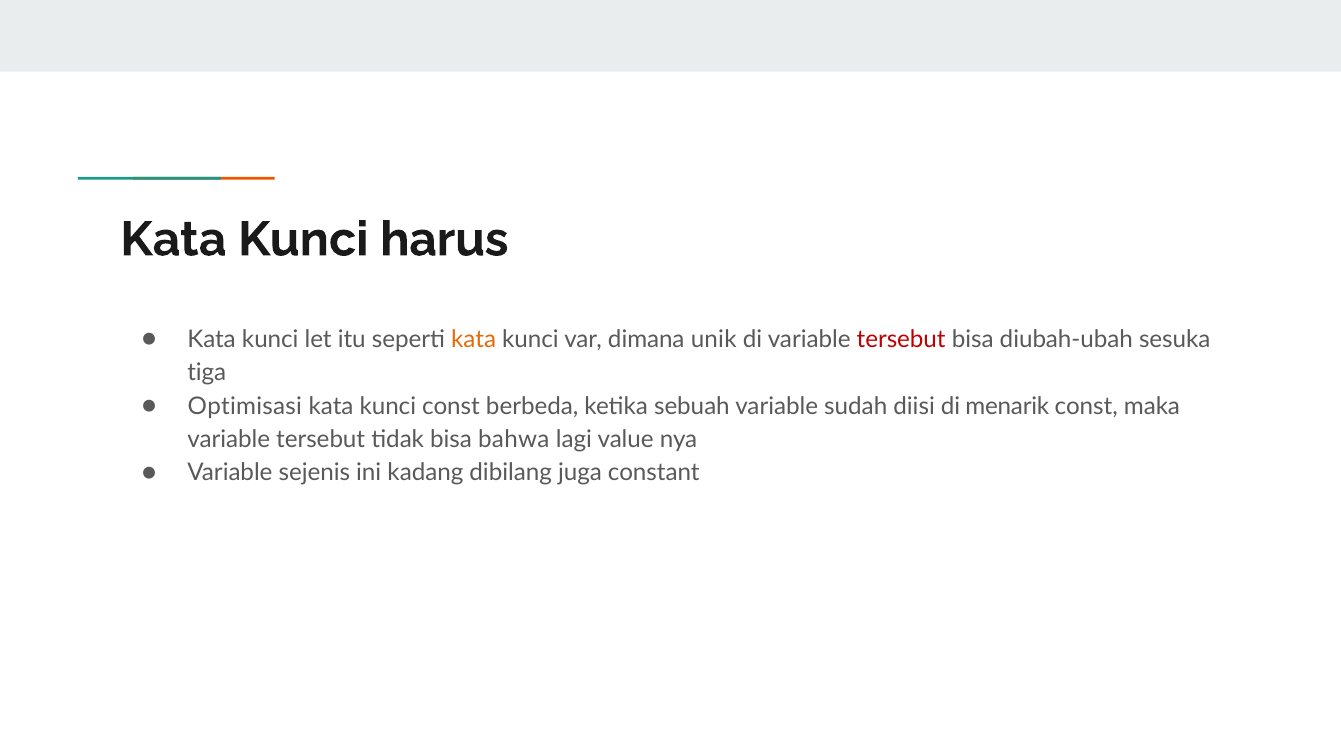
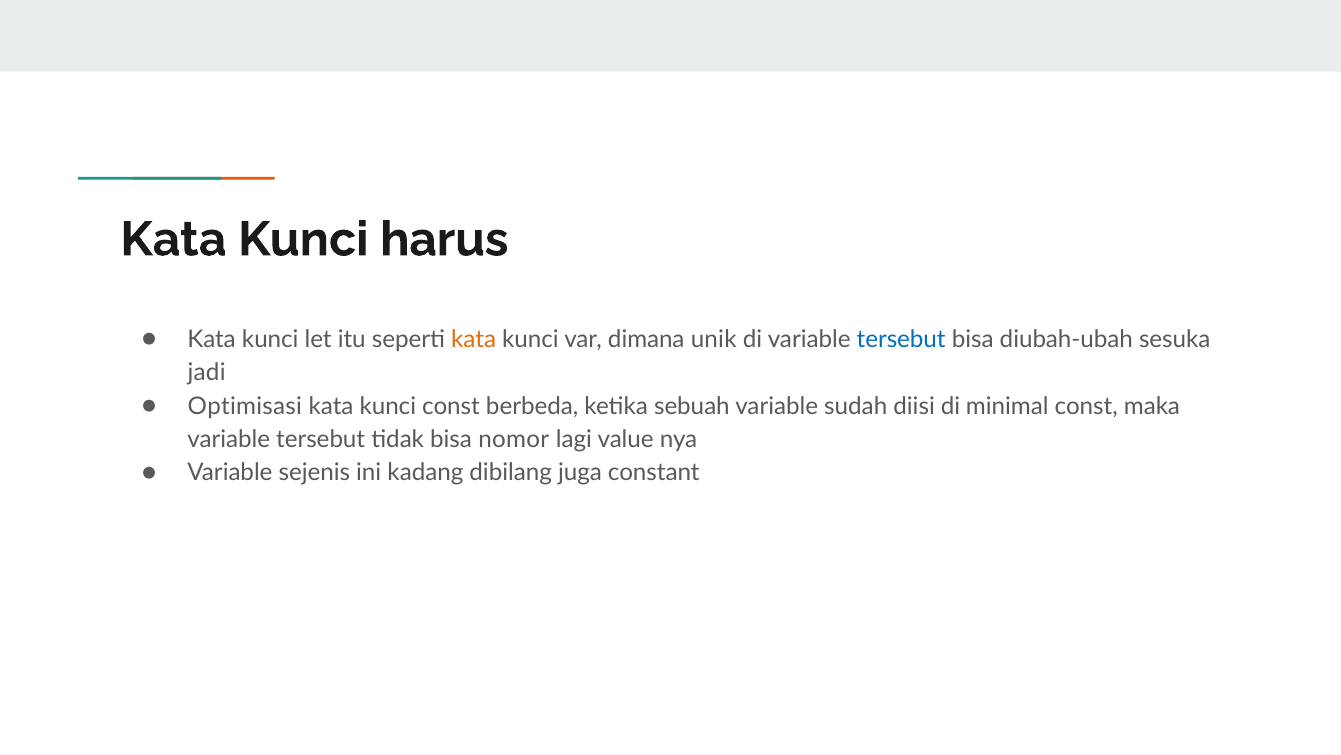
tersebut at (901, 339) colour: red -> blue
tiga: tiga -> jadi
menarik: menarik -> minimal
bahwa: bahwa -> nomor
